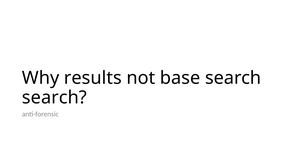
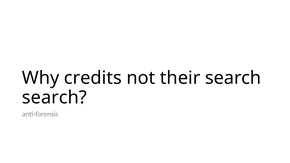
results: results -> credits
base: base -> their
